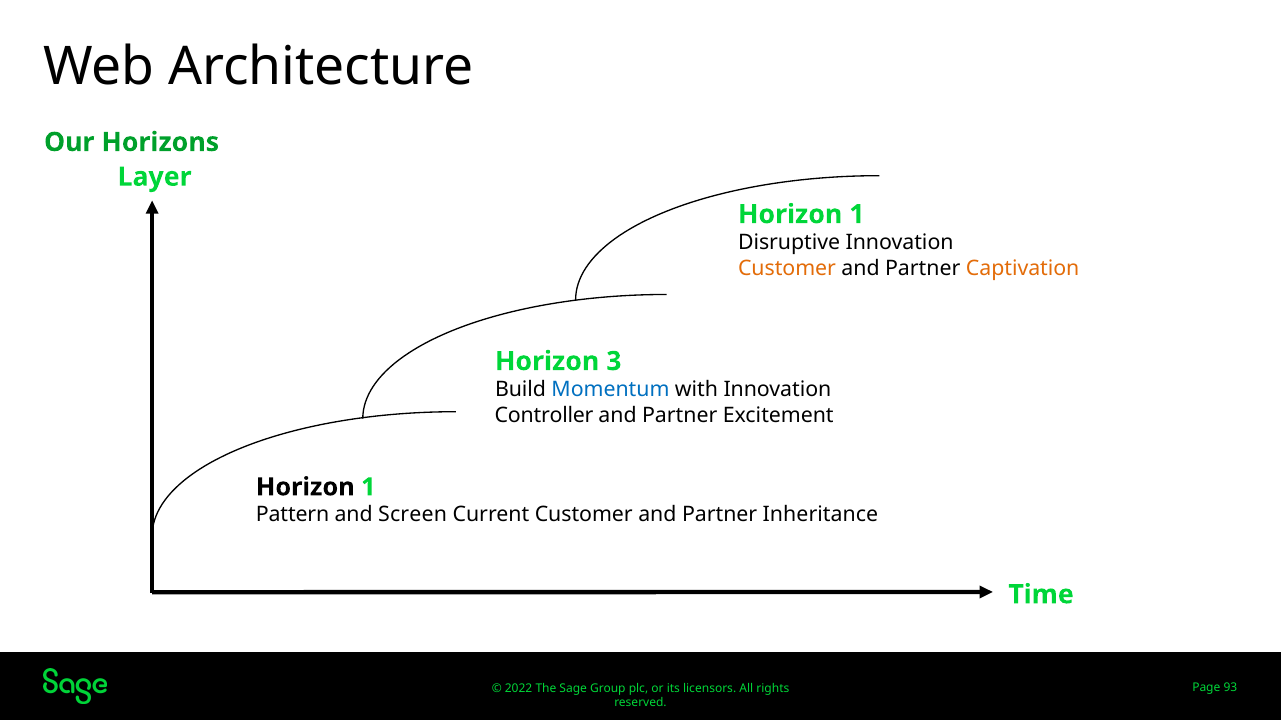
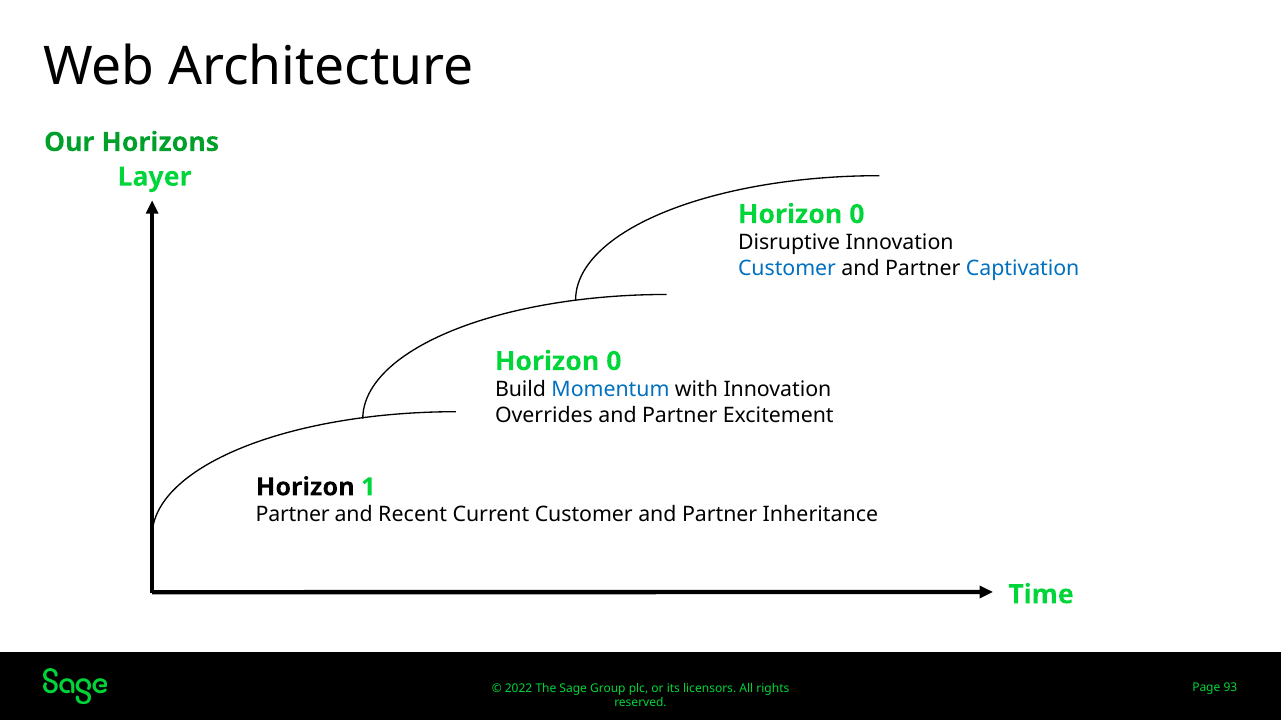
1 at (857, 215): 1 -> 0
Customer at (787, 269) colour: orange -> blue
Captivation colour: orange -> blue
3 at (614, 362): 3 -> 0
Controller: Controller -> Overrides
Pattern at (293, 515): Pattern -> Partner
Screen: Screen -> Recent
